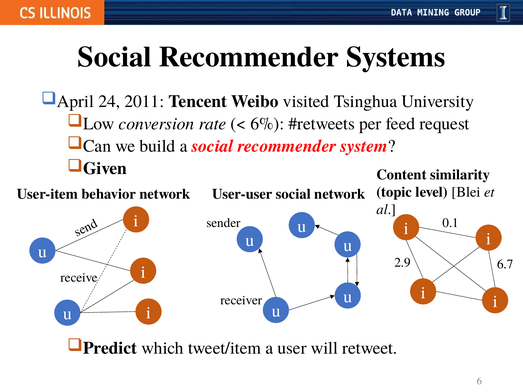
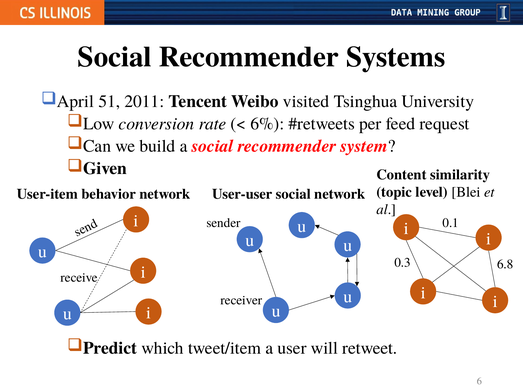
24: 24 -> 51
2.9: 2.9 -> 0.3
6.7: 6.7 -> 6.8
